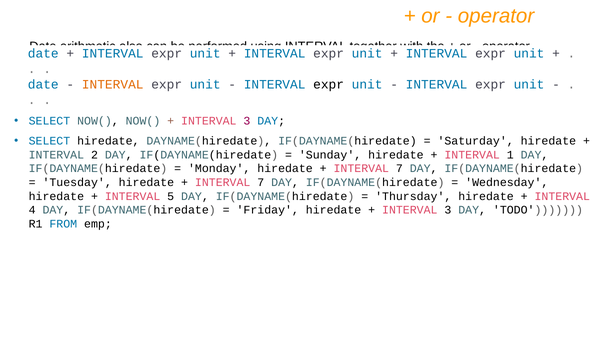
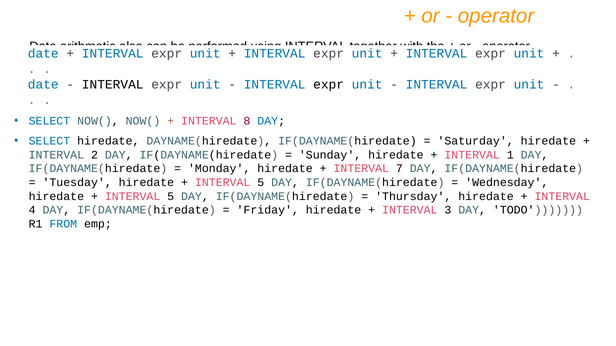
INTERVAL at (113, 85) colour: orange -> black
3 at (247, 121): 3 -> 8
7 at (261, 183): 7 -> 5
